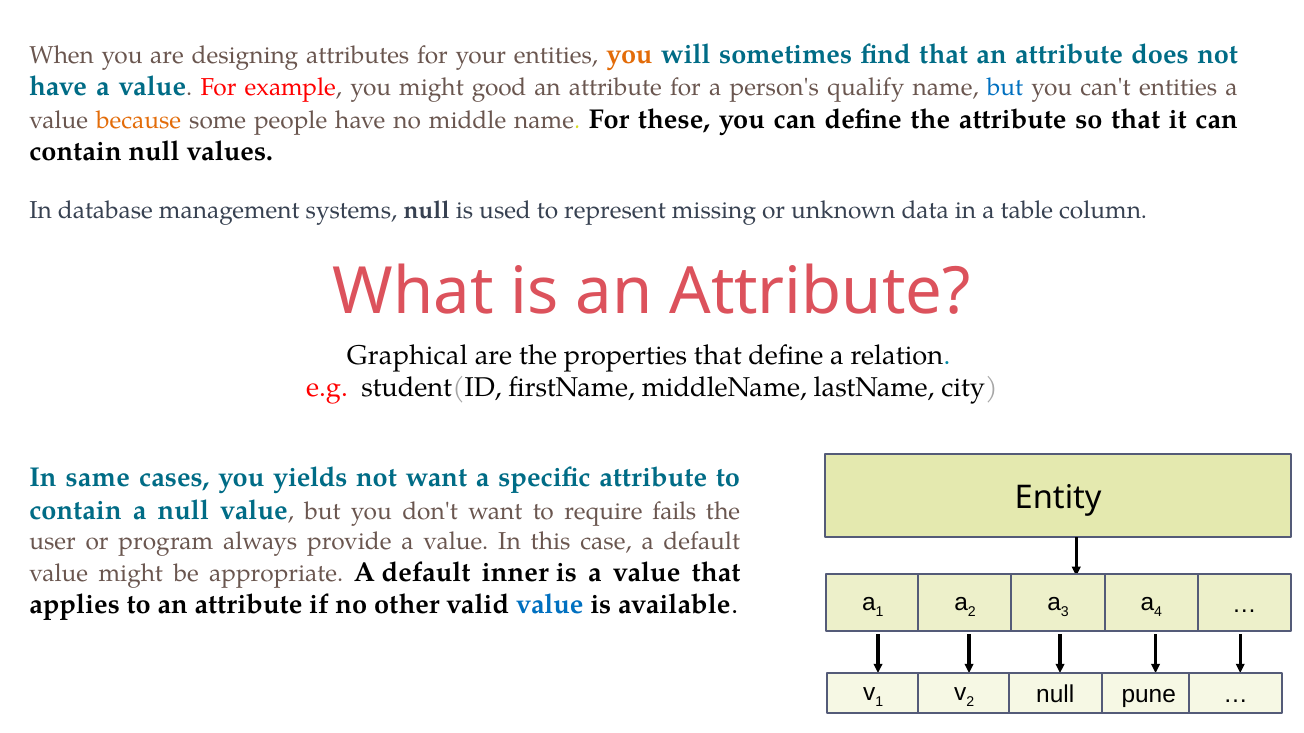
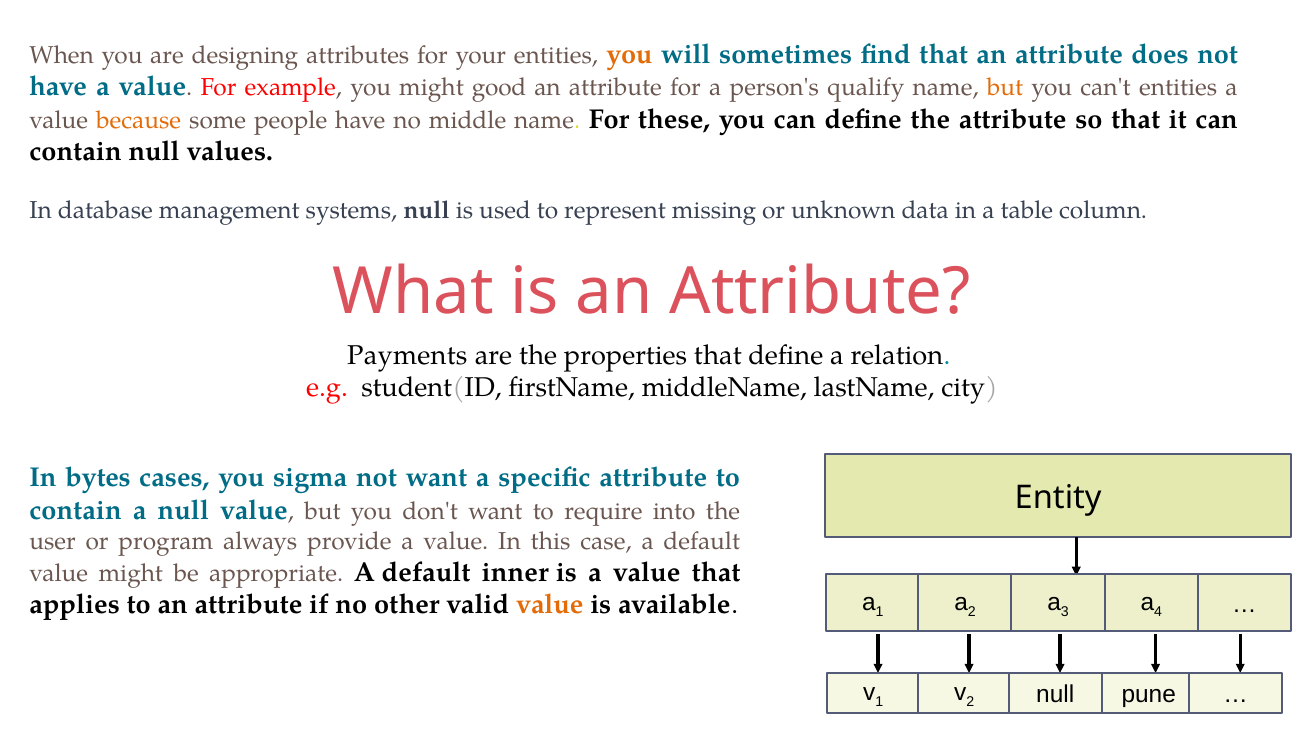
but at (1005, 88) colour: blue -> orange
Graphical: Graphical -> Payments
same: same -> bytes
yields: yields -> sigma
fails: fails -> into
value at (550, 605) colour: blue -> orange
